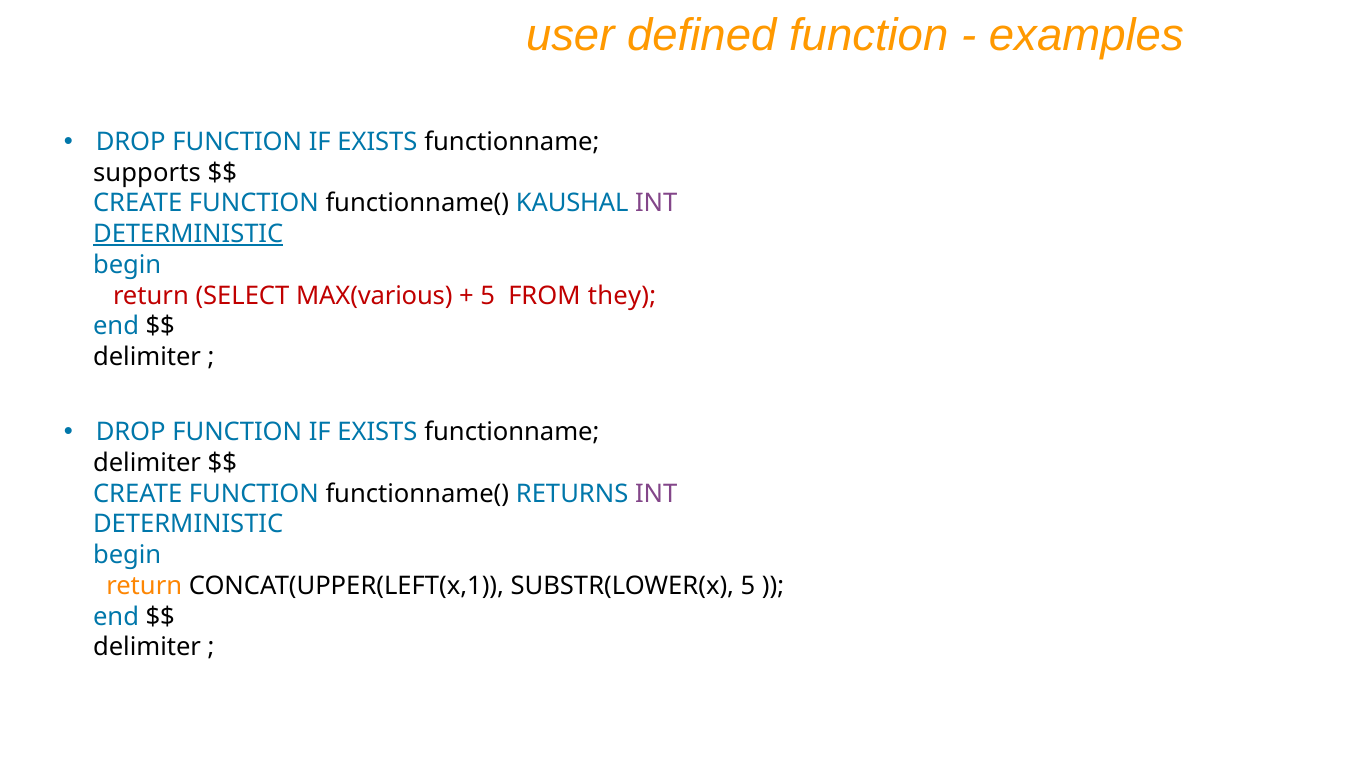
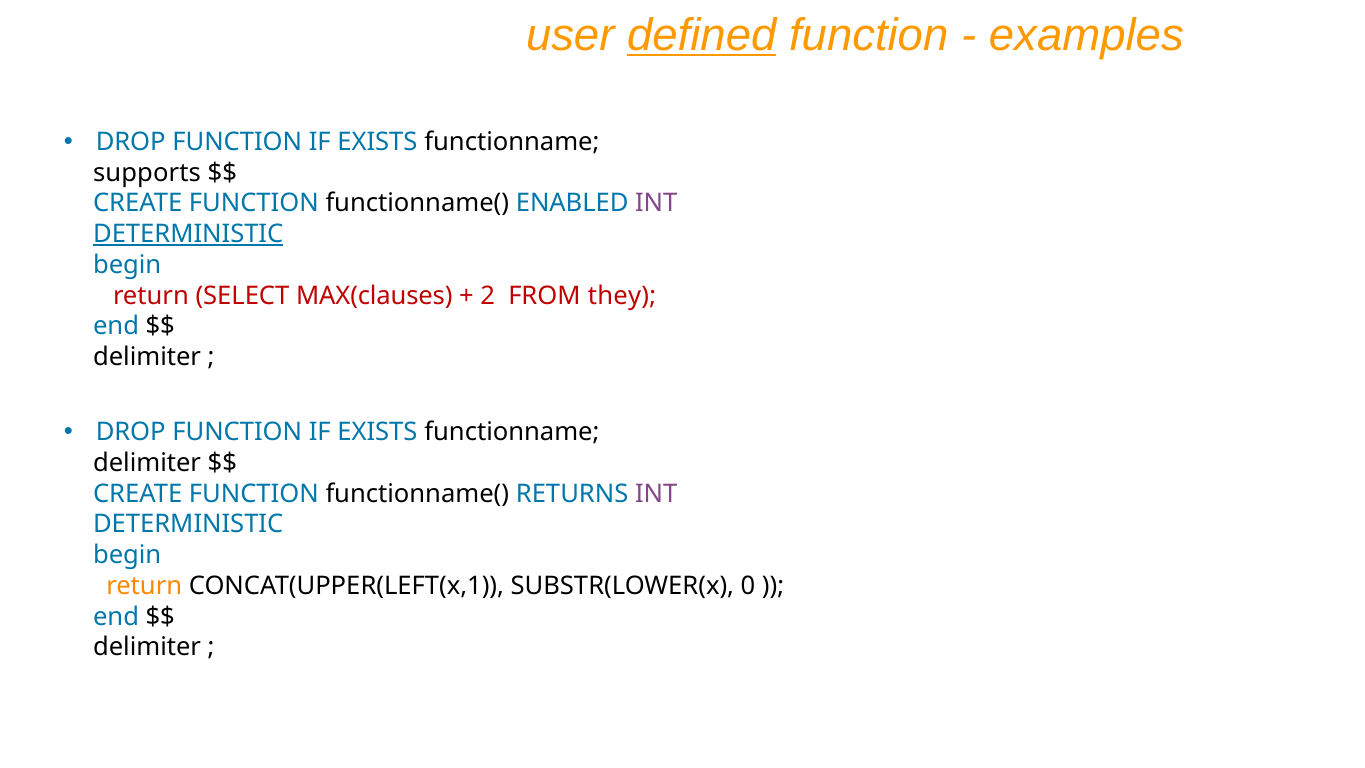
defined underline: none -> present
KAUSHAL: KAUSHAL -> ENABLED
MAX(various: MAX(various -> MAX(clauses
5 at (488, 296): 5 -> 2
SUBSTR(LOWER(x 5: 5 -> 0
